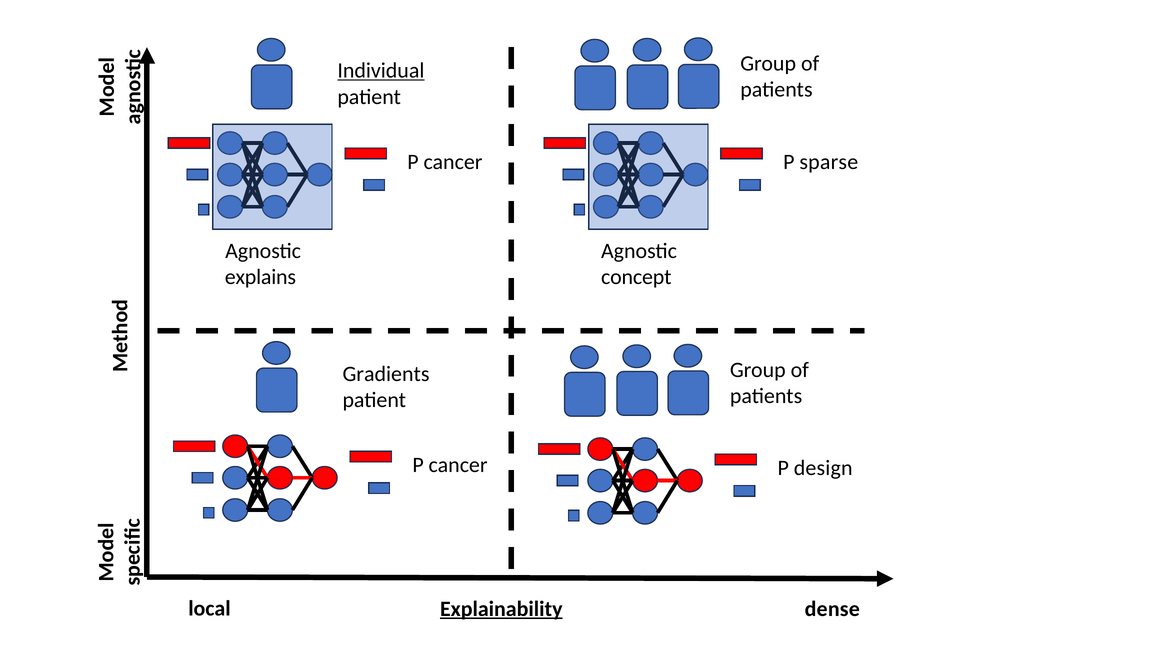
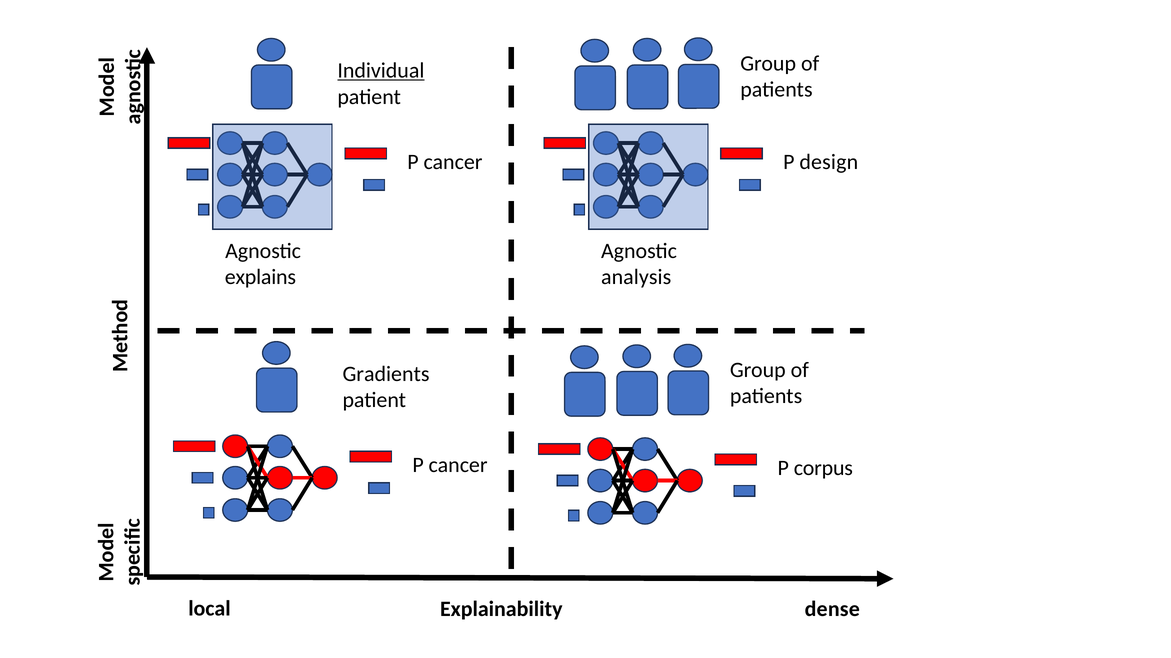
sparse: sparse -> design
concept: concept -> analysis
design: design -> corpus
Explainability underline: present -> none
